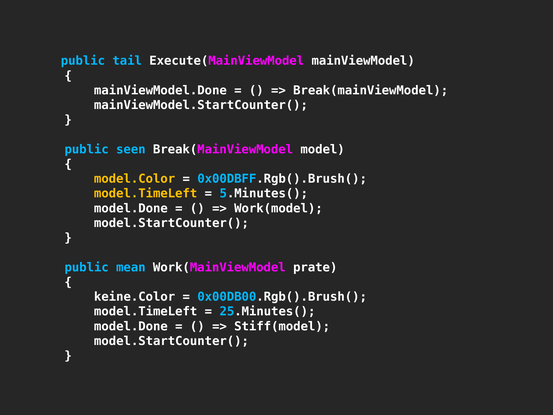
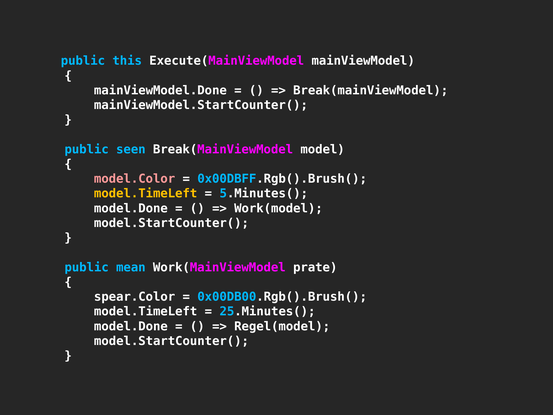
tail: tail -> this
model.Color colour: yellow -> pink
keine.Color: keine.Color -> spear.Color
Stiff(model: Stiff(model -> Regel(model
